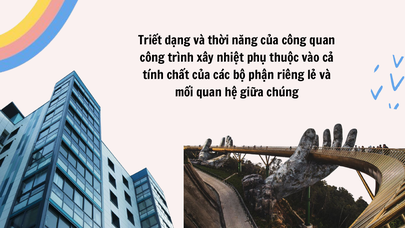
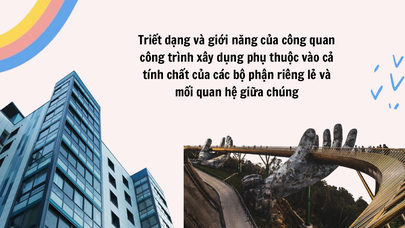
thời: thời -> giới
nhiệt: nhiệt -> dụng
